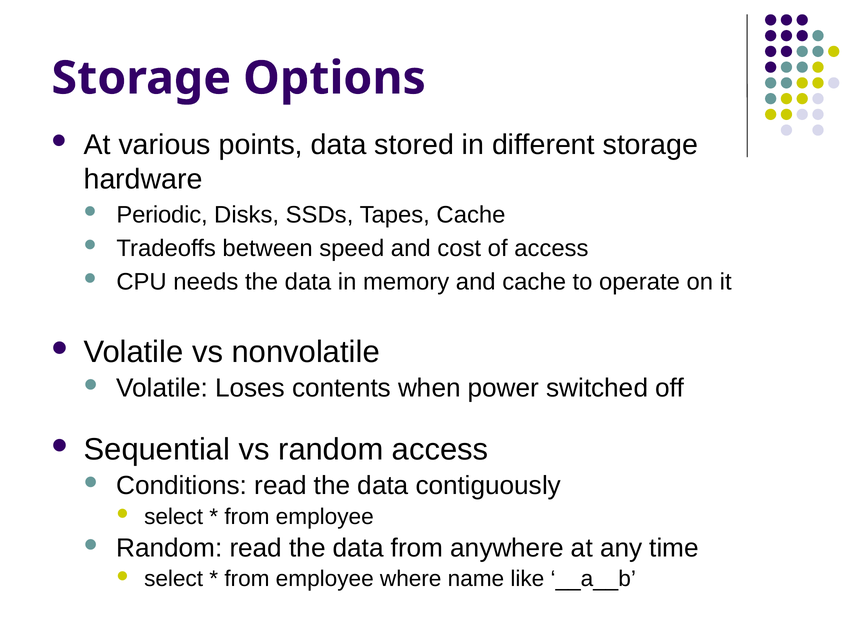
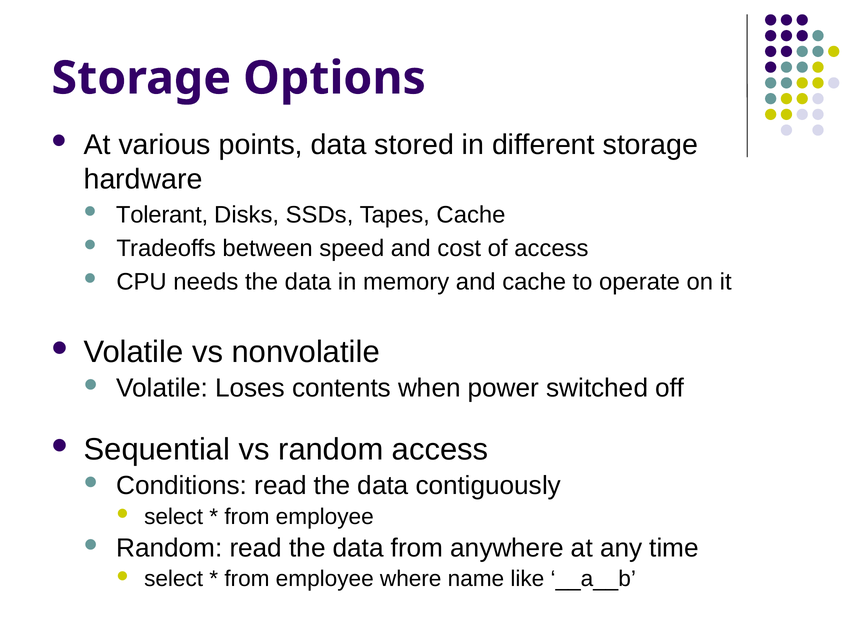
Periodic: Periodic -> Tolerant
